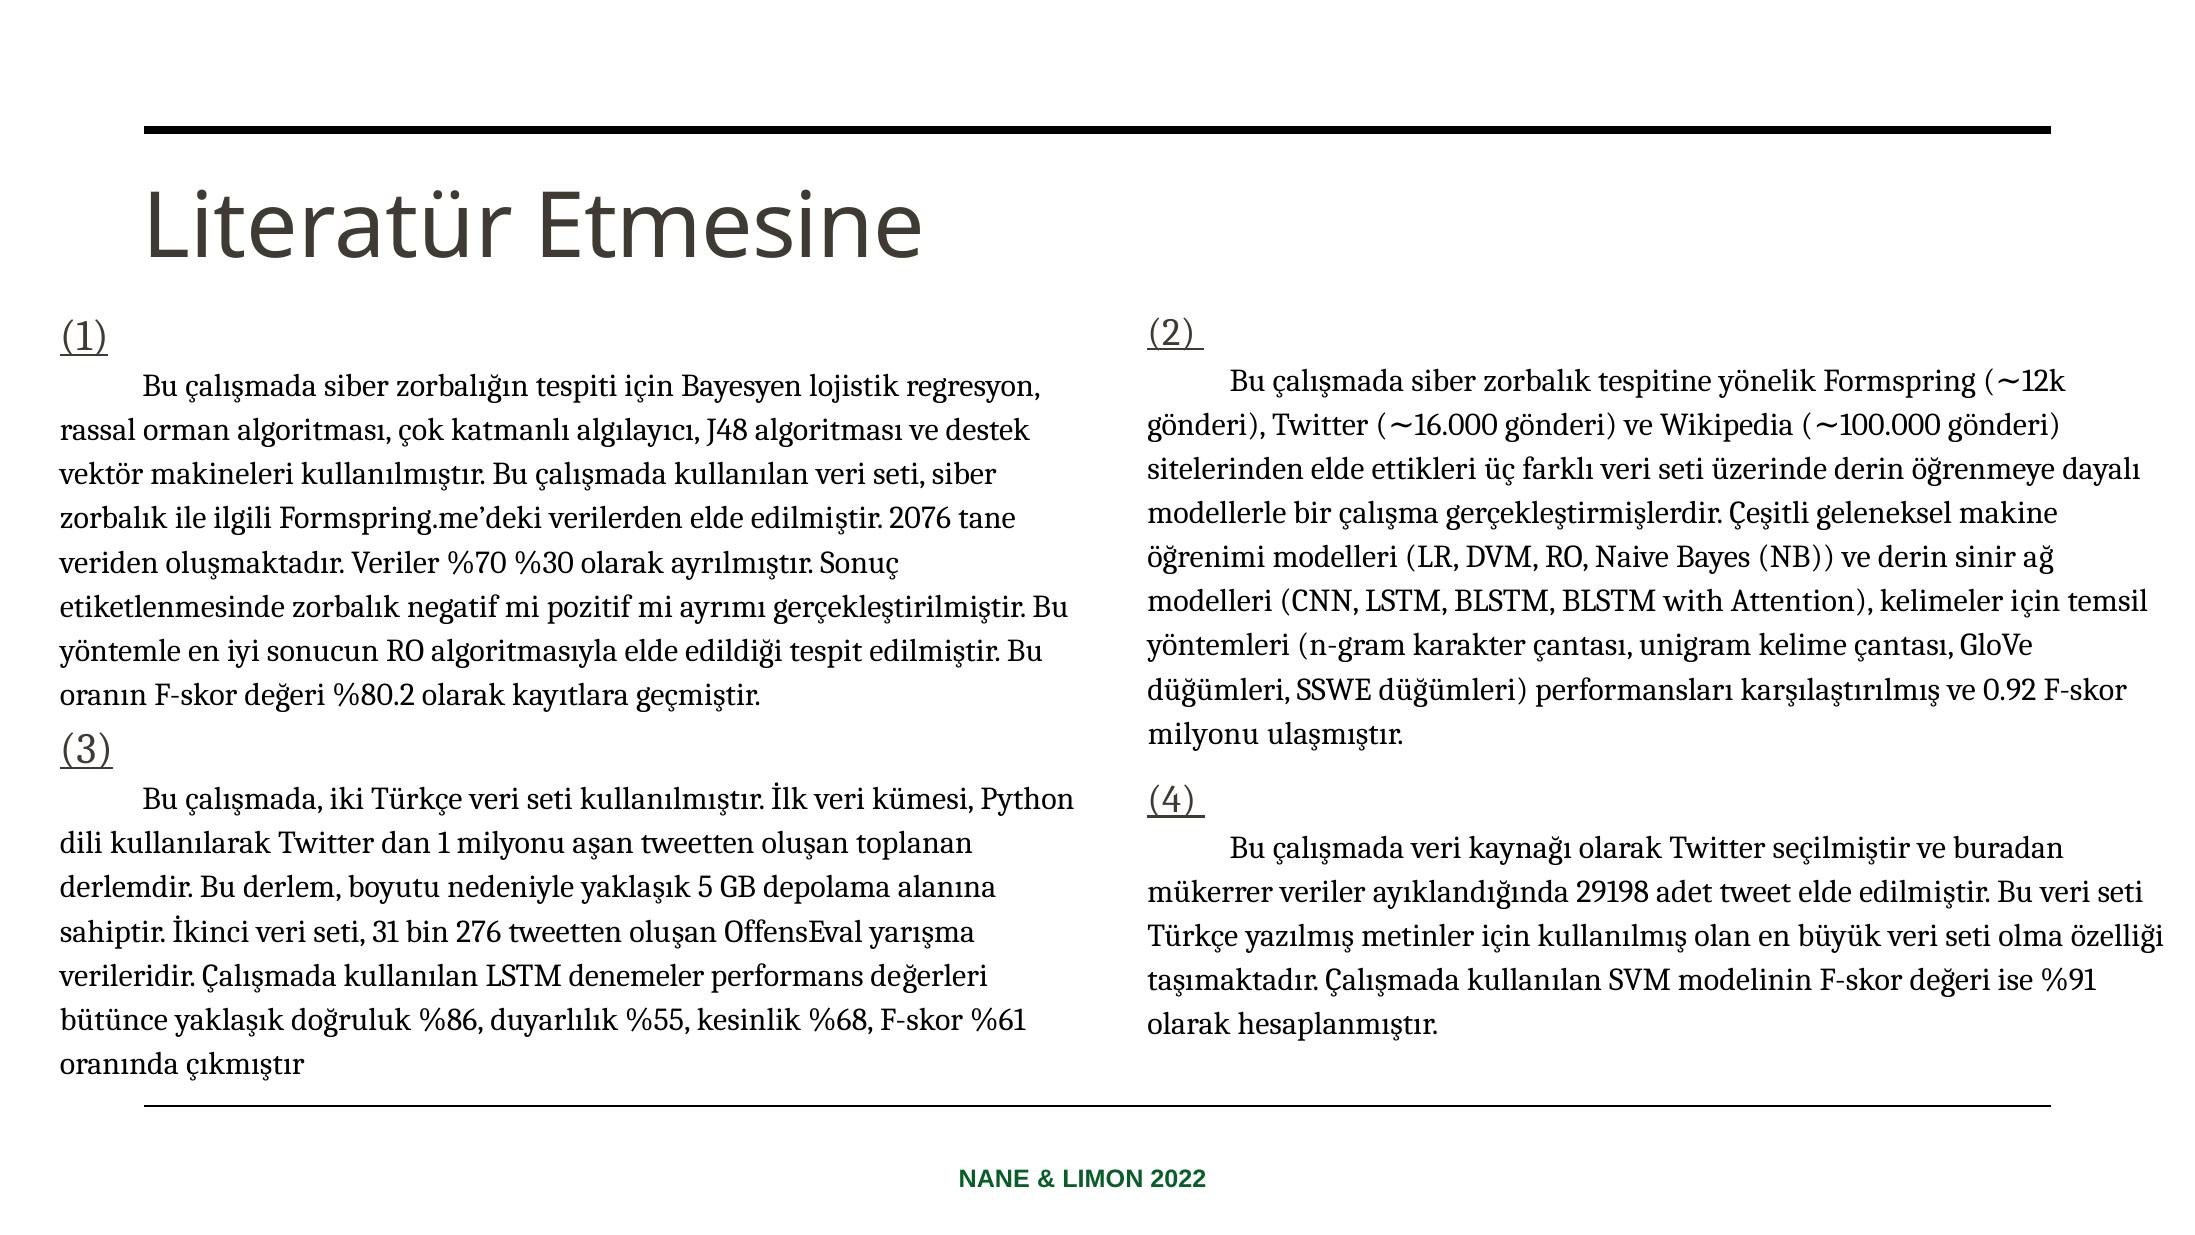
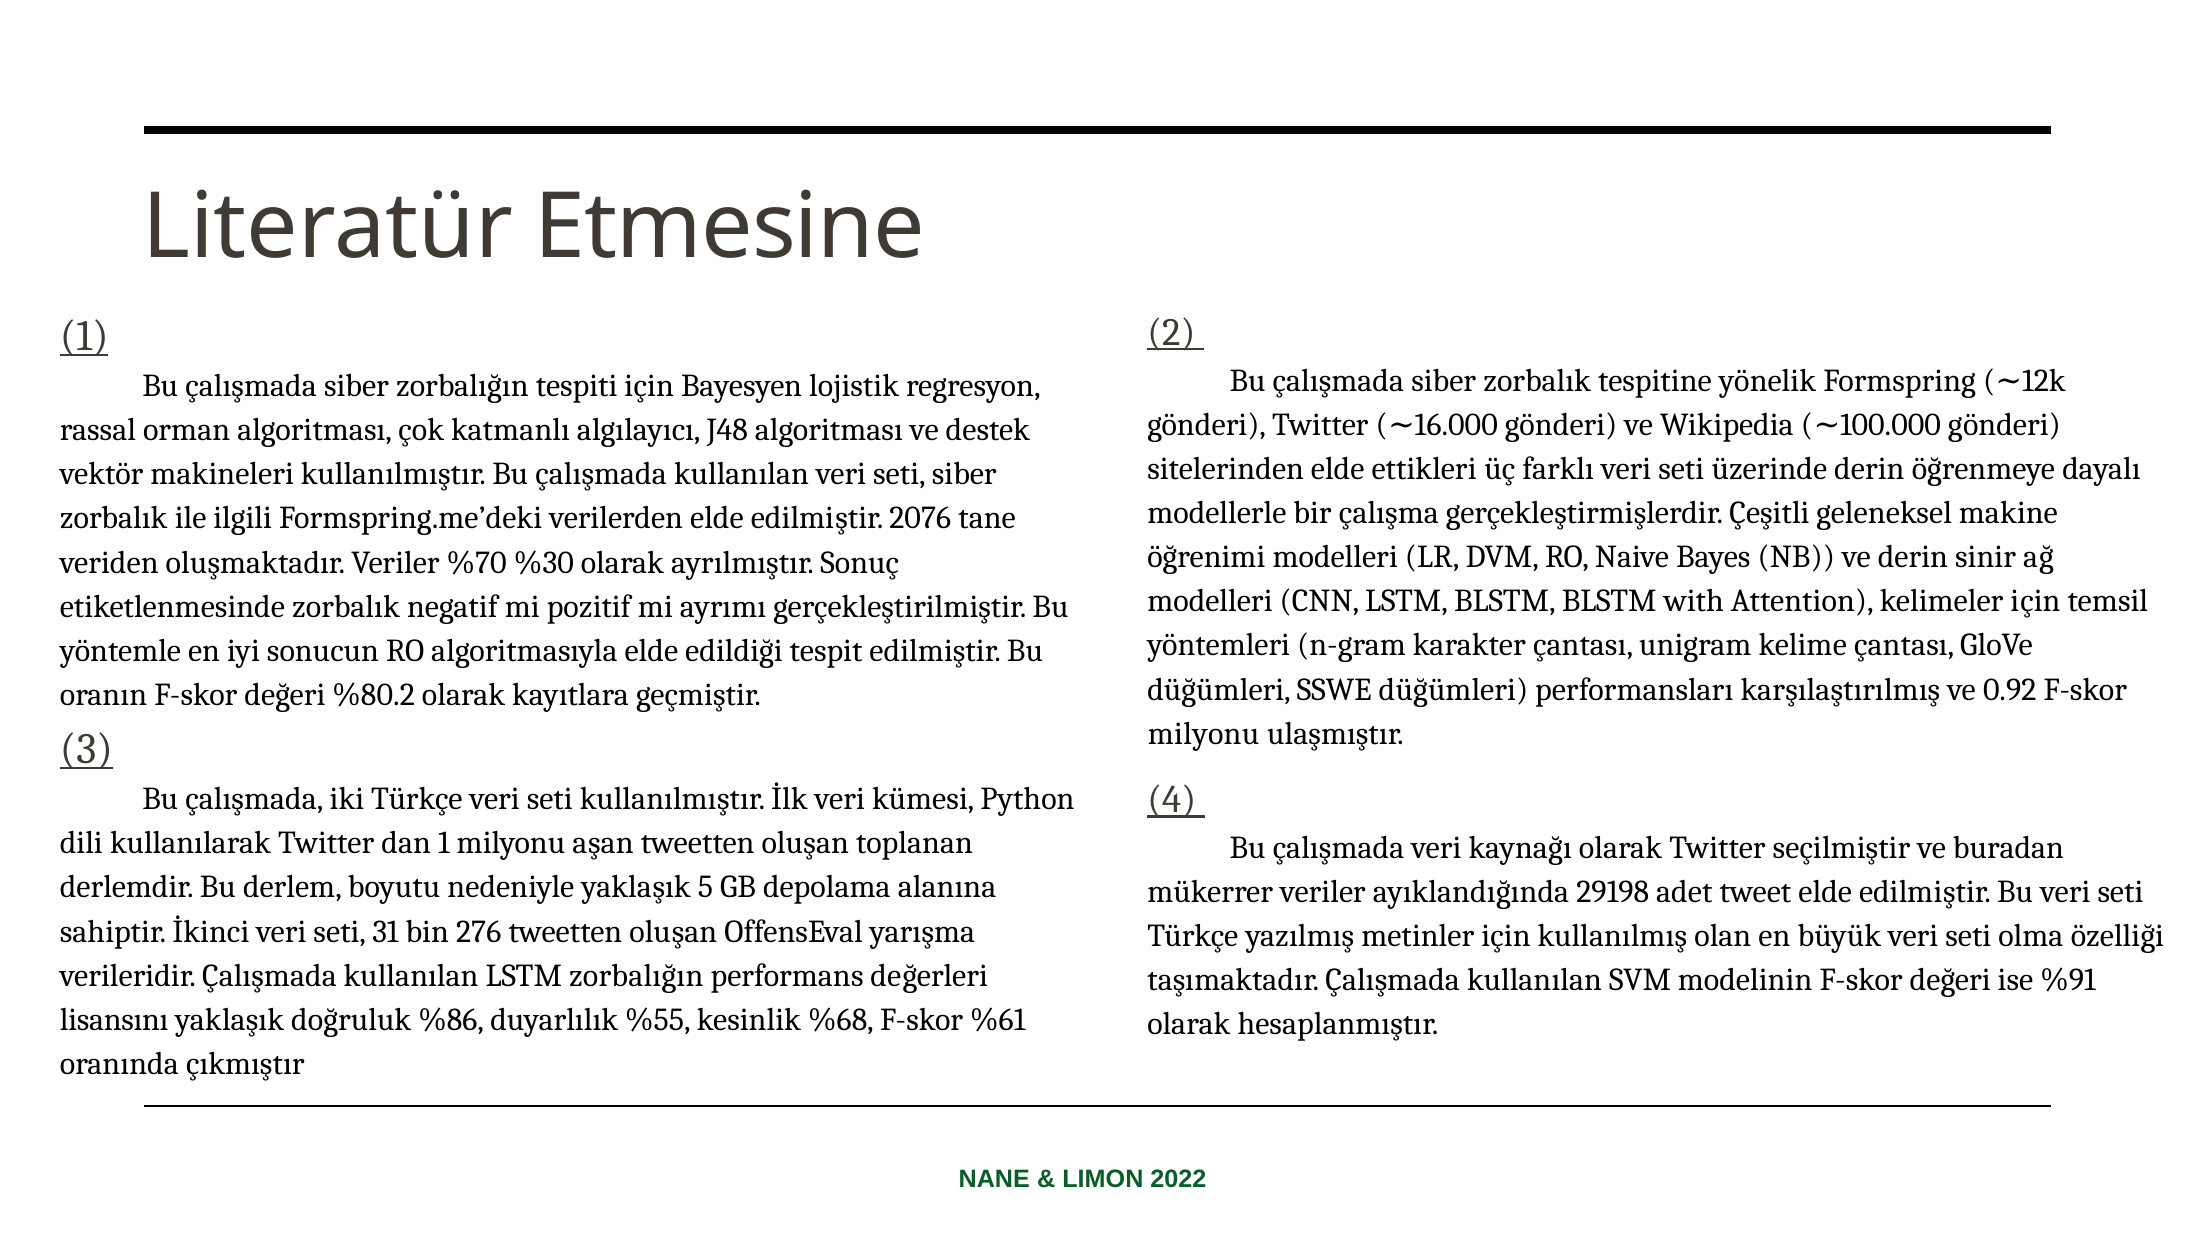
LSTM denemeler: denemeler -> zorbalığın
bütünce: bütünce -> lisansını
